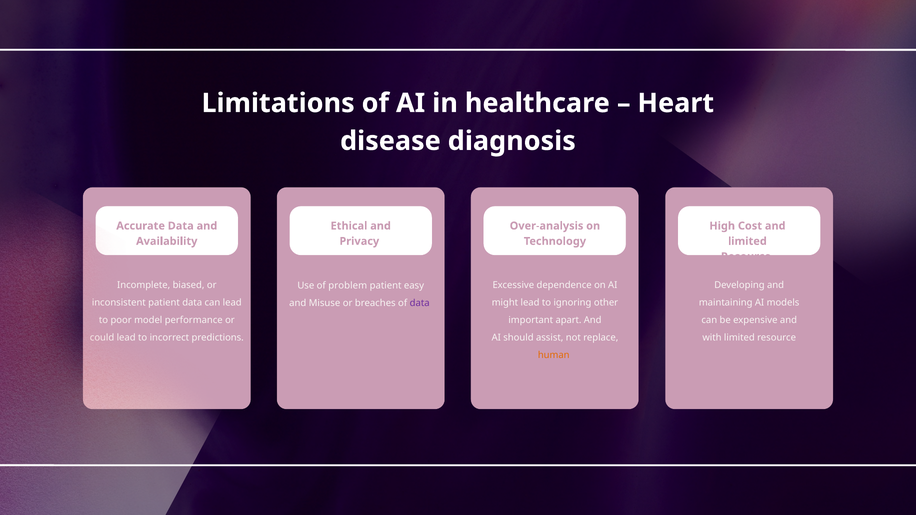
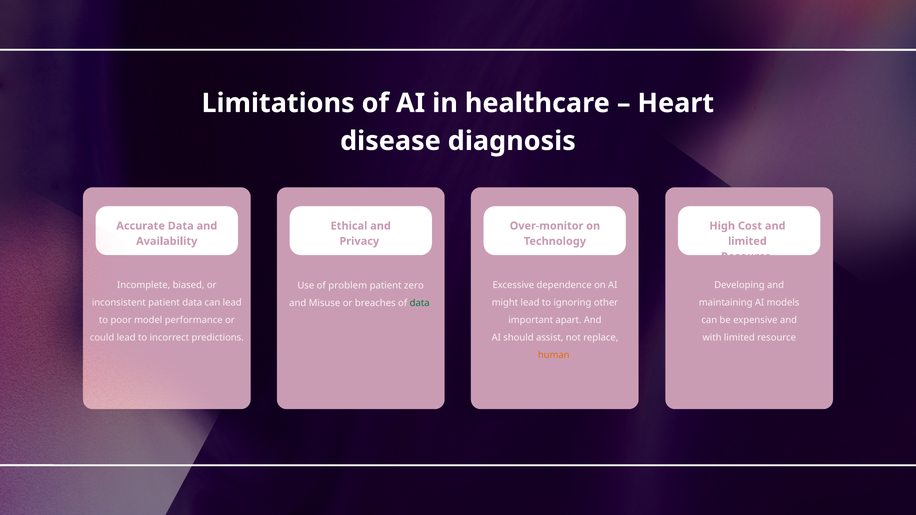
Over-analysis: Over-analysis -> Over-monitor
easy: easy -> zero
data at (420, 303) colour: purple -> green
